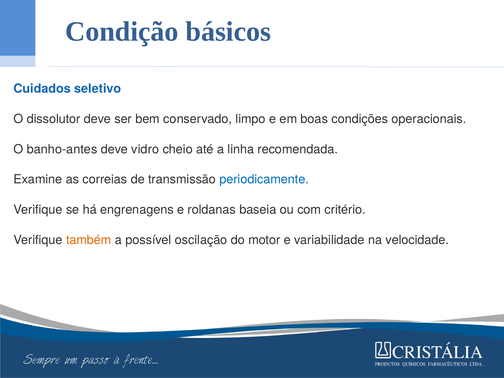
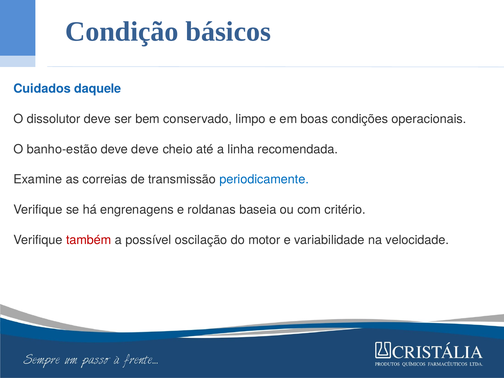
seletivo: seletivo -> daquele
banho-antes: banho-antes -> banho-estão
deve vidro: vidro -> deve
também colour: orange -> red
